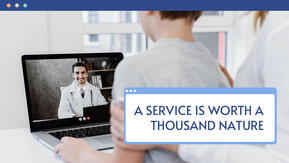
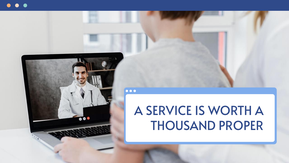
NATURE: NATURE -> PROPER
